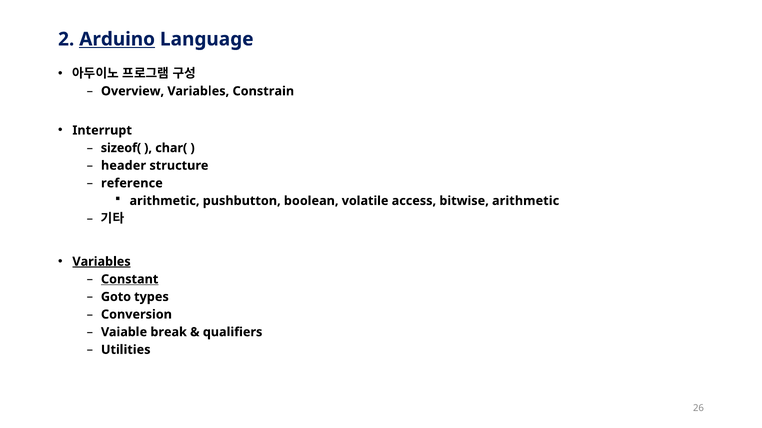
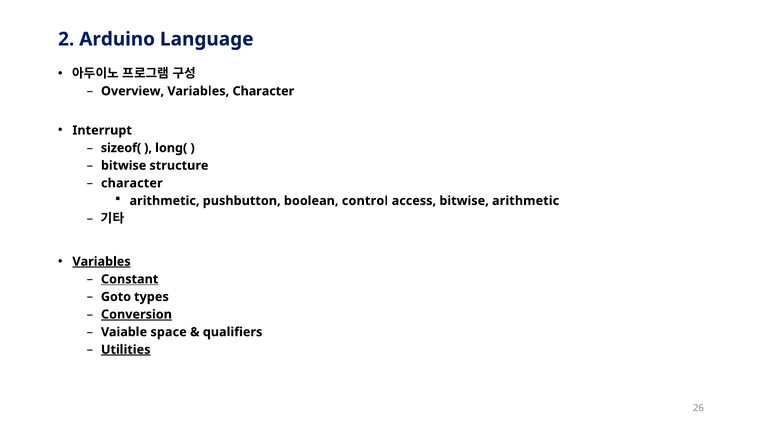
Arduino underline: present -> none
Variables Constrain: Constrain -> Character
char(: char( -> long(
header at (124, 166): header -> bitwise
reference at (132, 183): reference -> character
volatile: volatile -> control
Conversion underline: none -> present
break: break -> space
Utilities underline: none -> present
